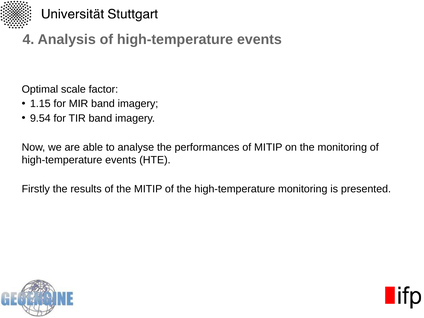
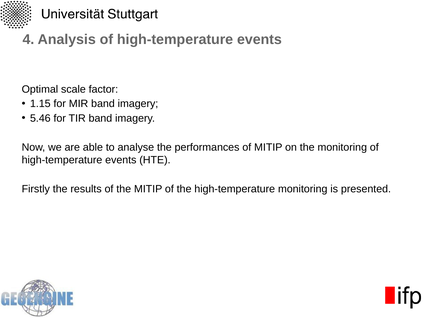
9.54: 9.54 -> 5.46
